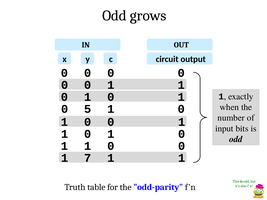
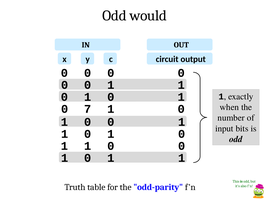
grows: grows -> would
5: 5 -> 7
7 at (88, 158): 7 -> 0
